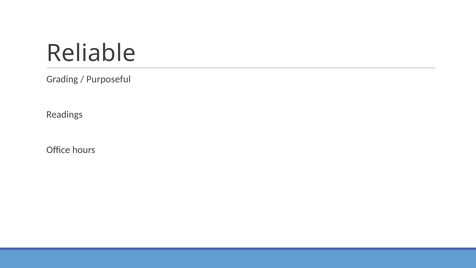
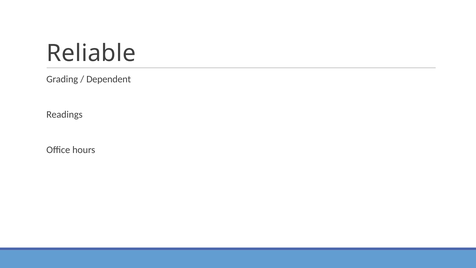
Purposeful: Purposeful -> Dependent
